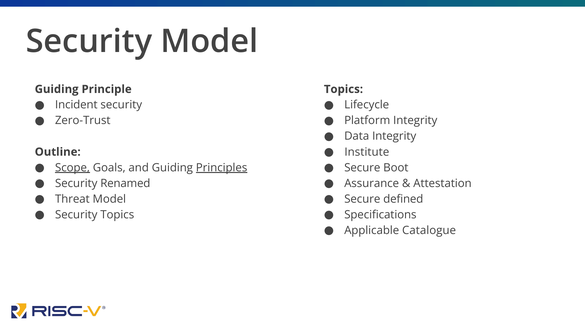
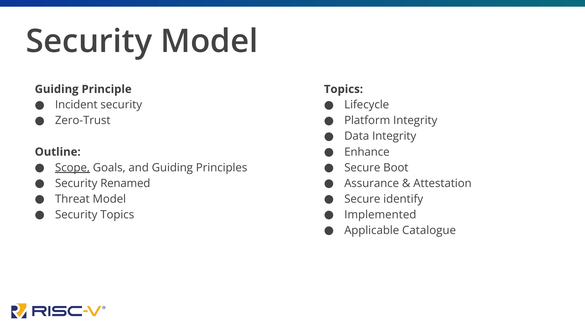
Institute: Institute -> Enhance
Principles underline: present -> none
defined: defined -> identify
Specifications: Specifications -> Implemented
